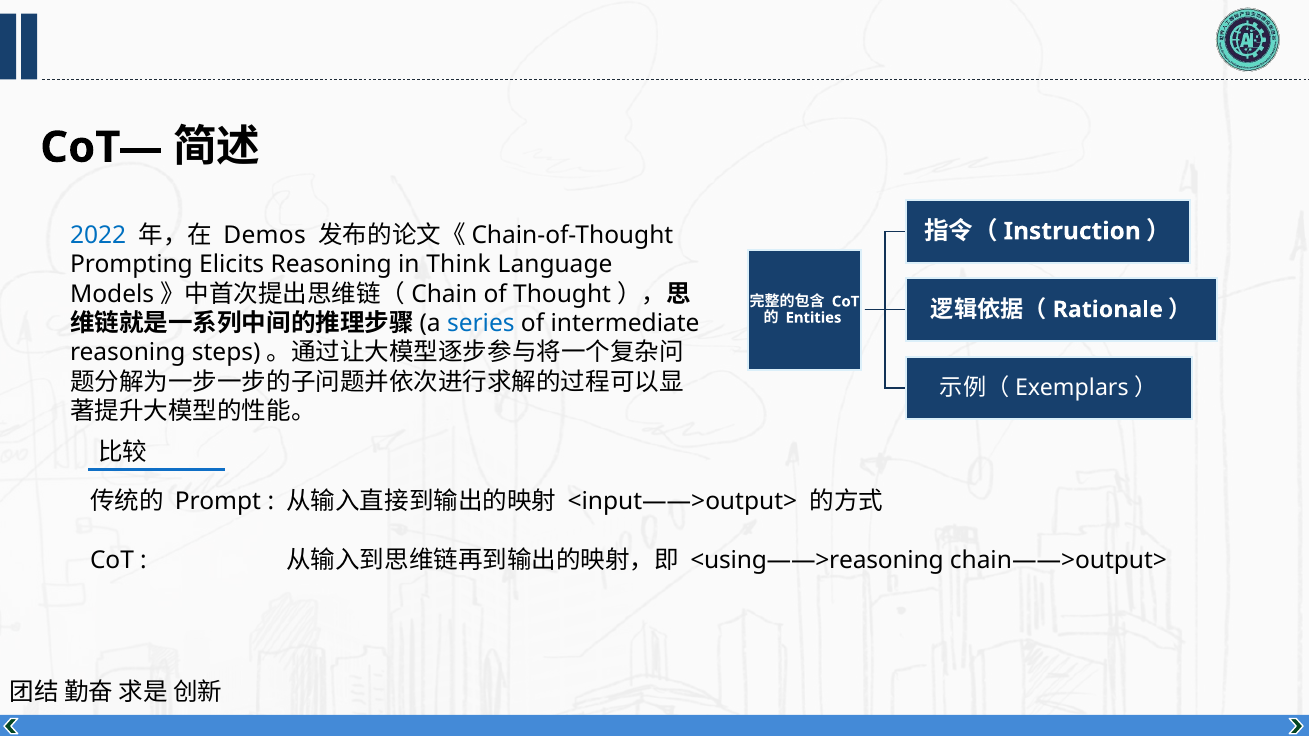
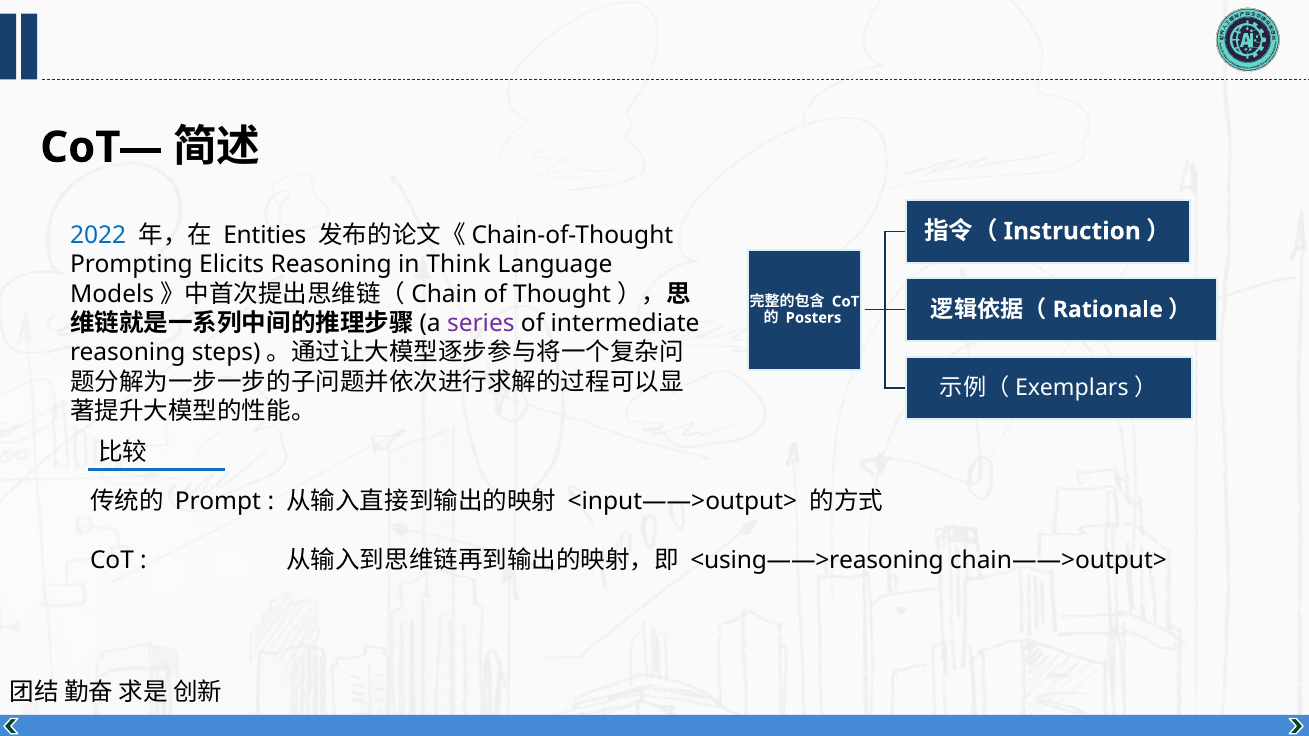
Demos: Demos -> Entities
Entities: Entities -> Posters
series colour: blue -> purple
